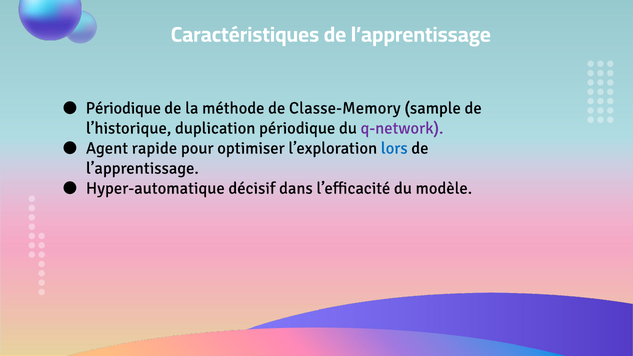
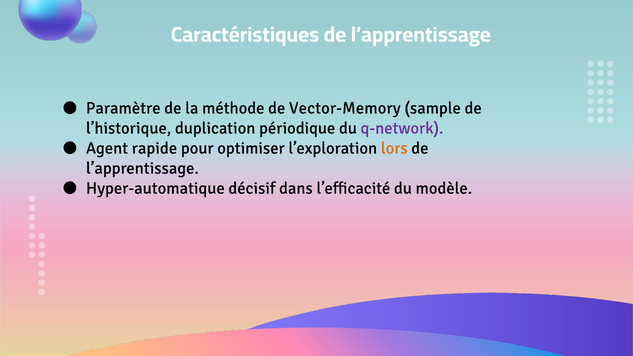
Périodique at (123, 108): Périodique -> Paramètre
Classe-Memory: Classe-Memory -> Vector-Memory
lors colour: blue -> orange
